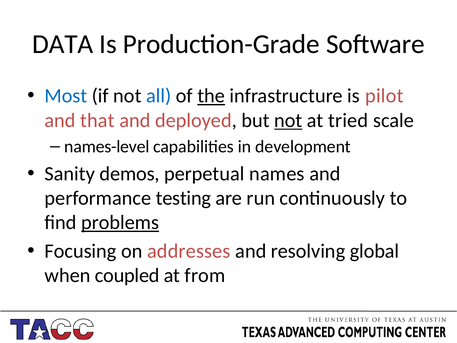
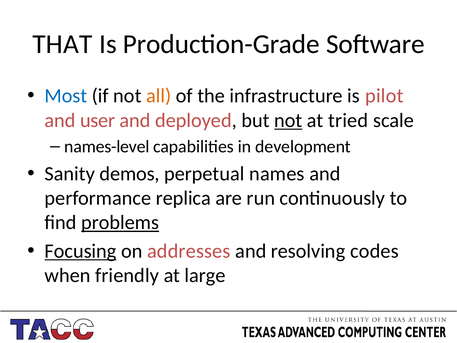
DATA: DATA -> THAT
all colour: blue -> orange
the underline: present -> none
that: that -> user
testing: testing -> replica
Focusing underline: none -> present
global: global -> codes
coupled: coupled -> friendly
from: from -> large
